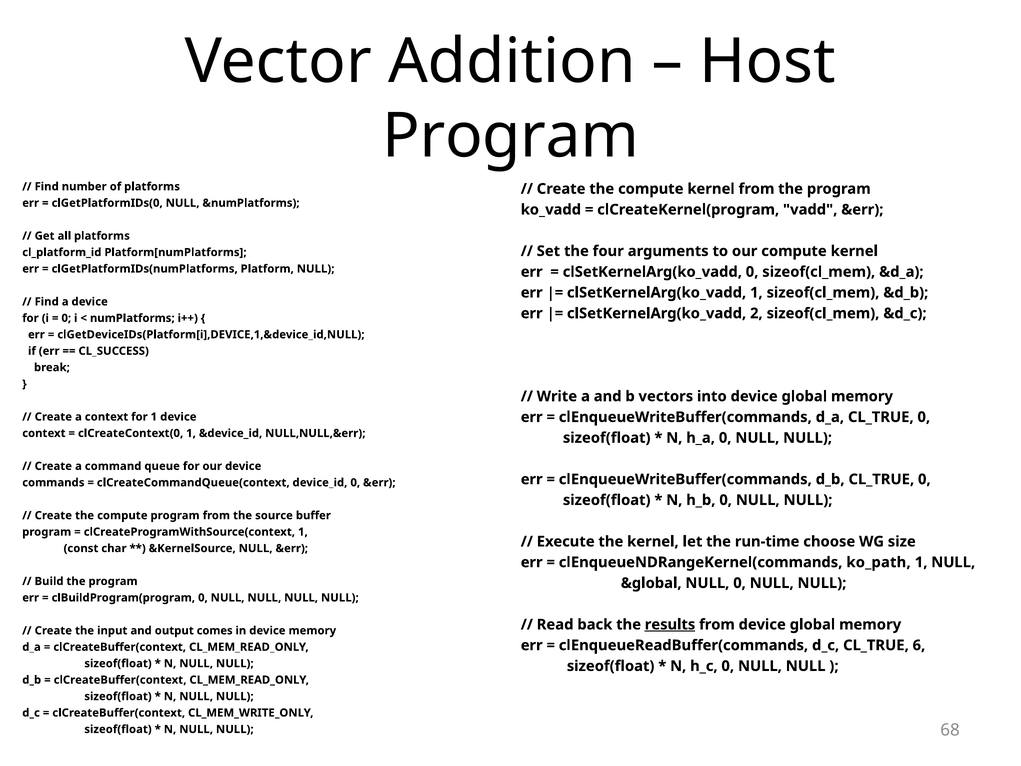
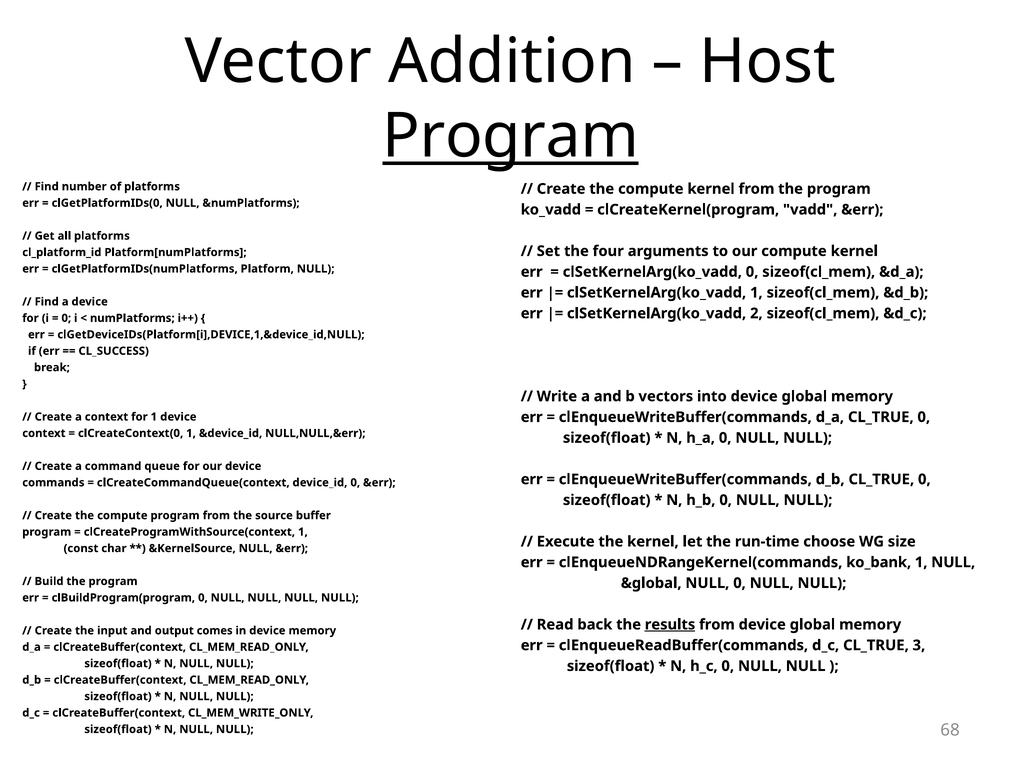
Program at (511, 136) underline: none -> present
ko_path: ko_path -> ko_bank
6: 6 -> 3
